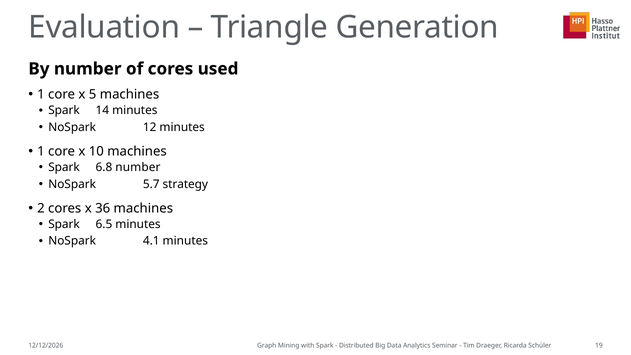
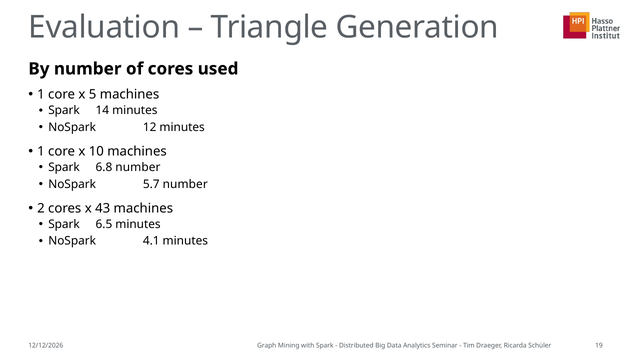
5.7 strategy: strategy -> number
36: 36 -> 43
